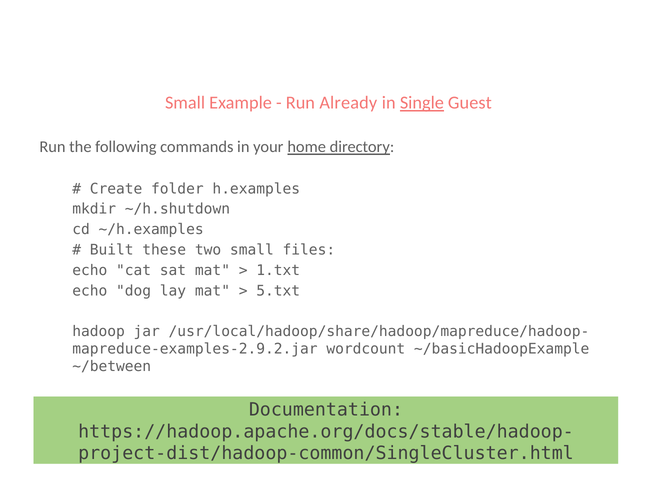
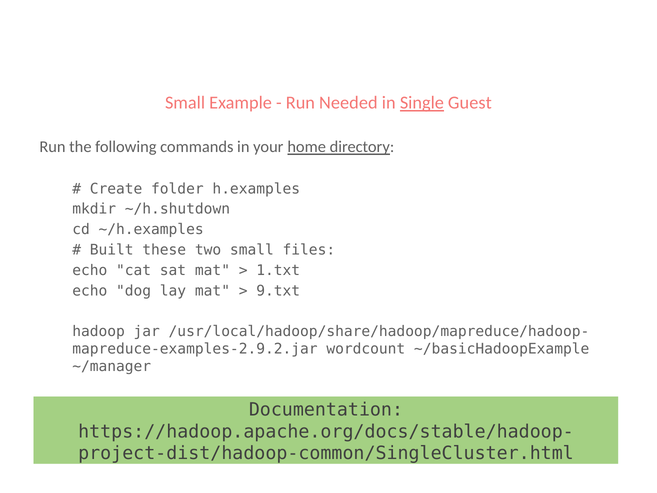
Already: Already -> Needed
5.txt: 5.txt -> 9.txt
~/between: ~/between -> ~/manager
